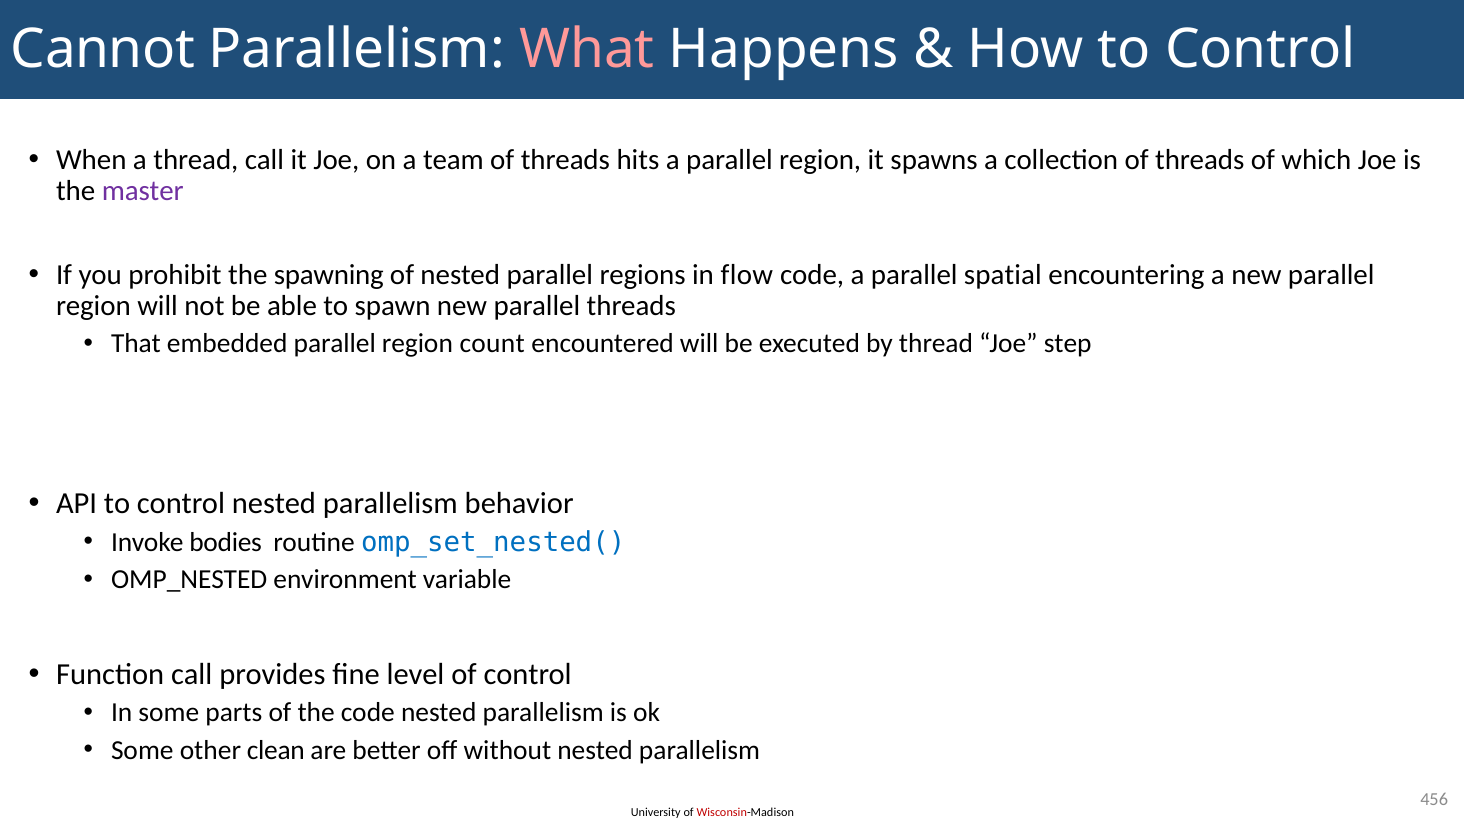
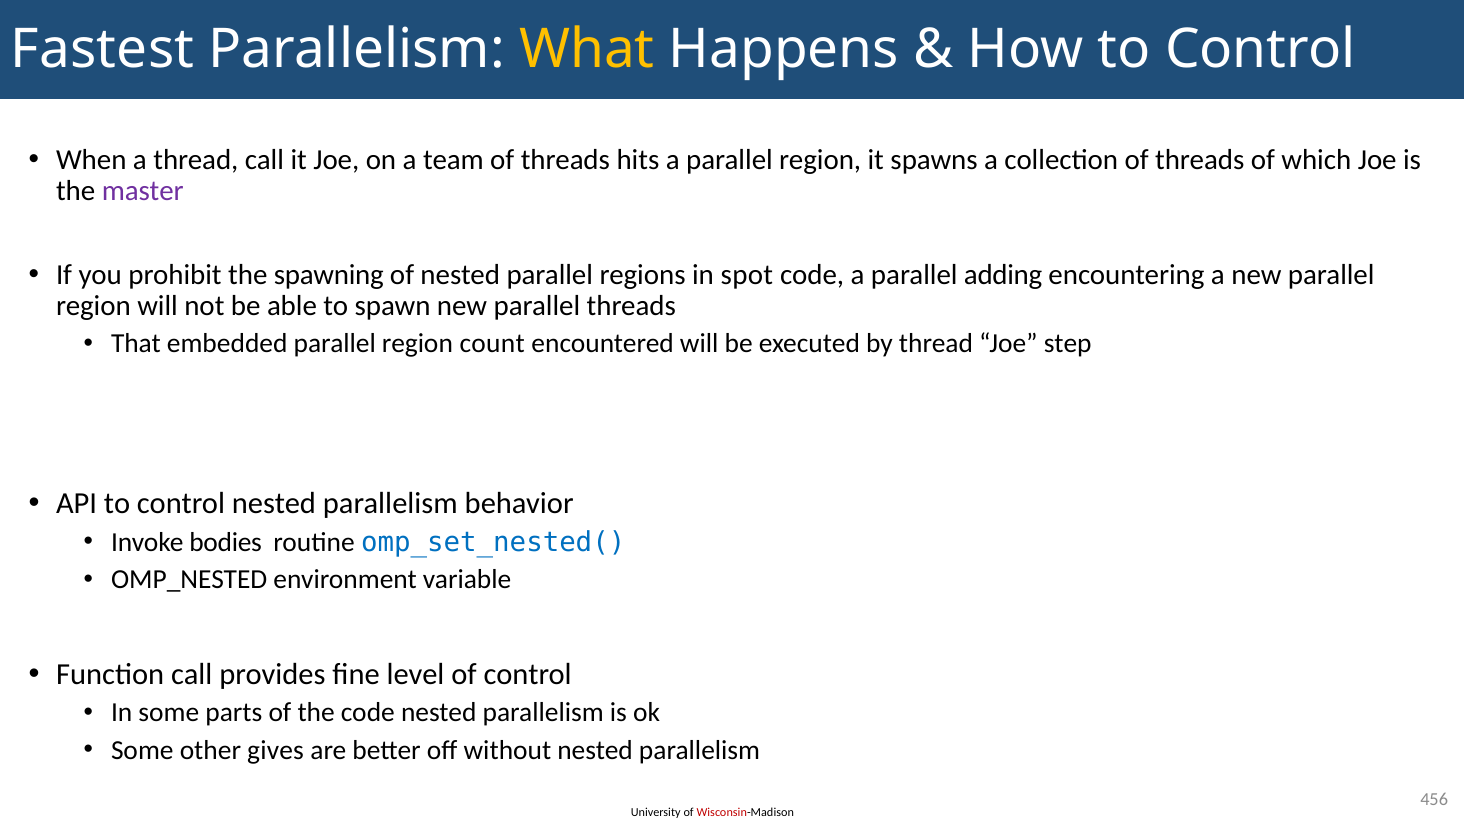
Cannot: Cannot -> Fastest
What colour: pink -> yellow
flow: flow -> spot
spatial: spatial -> adding
clean: clean -> gives
